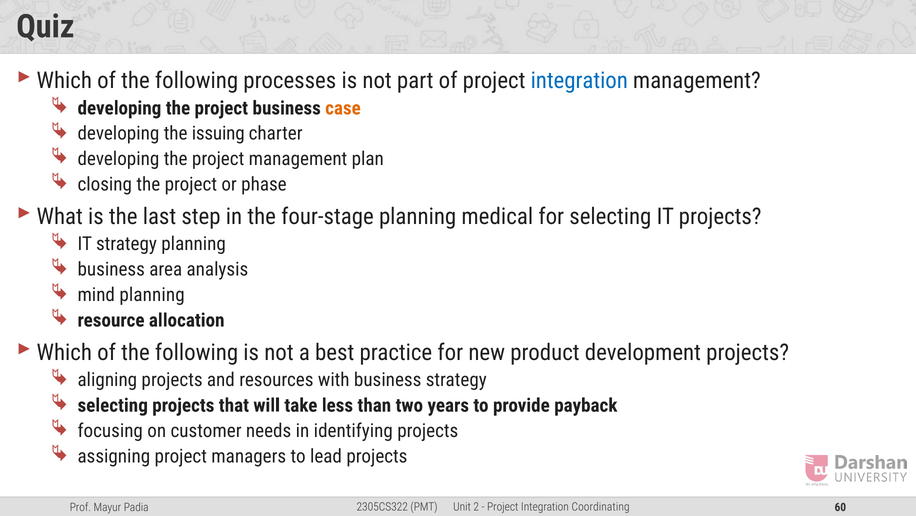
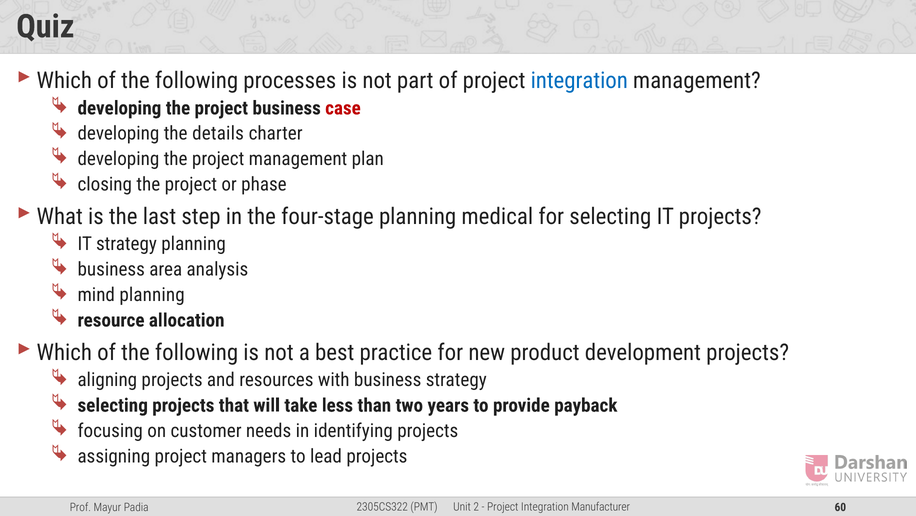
case colour: orange -> red
issuing: issuing -> details
Coordinating: Coordinating -> Manufacturer
